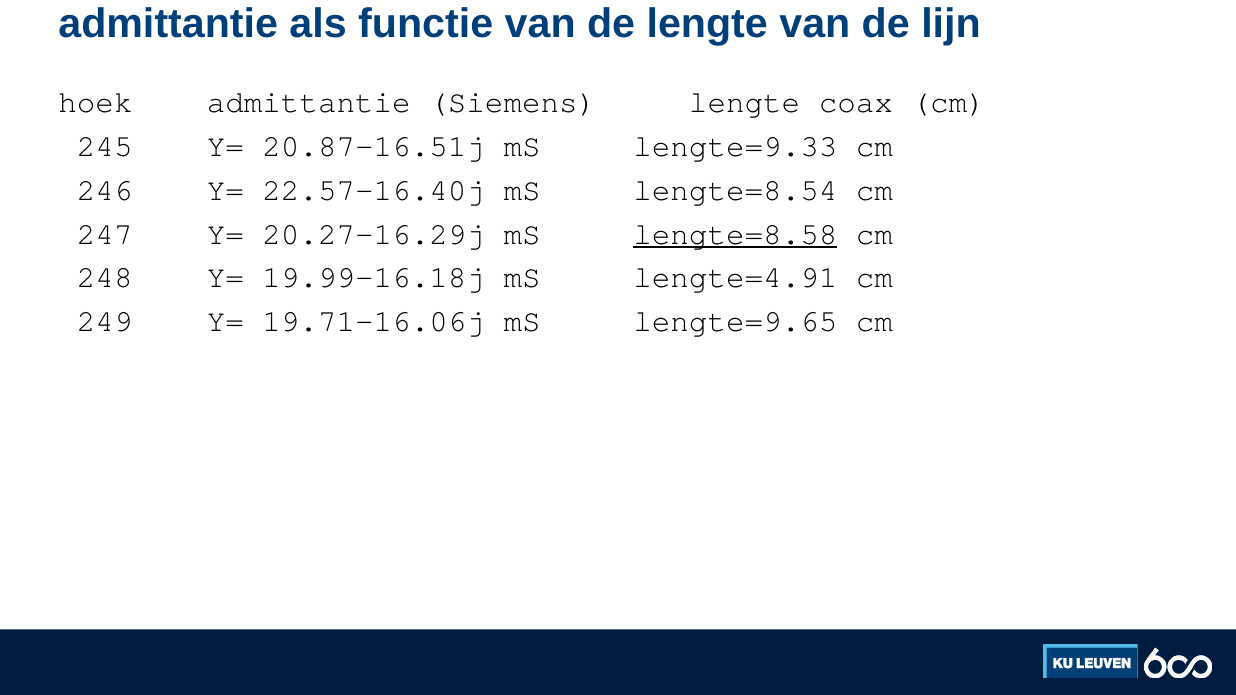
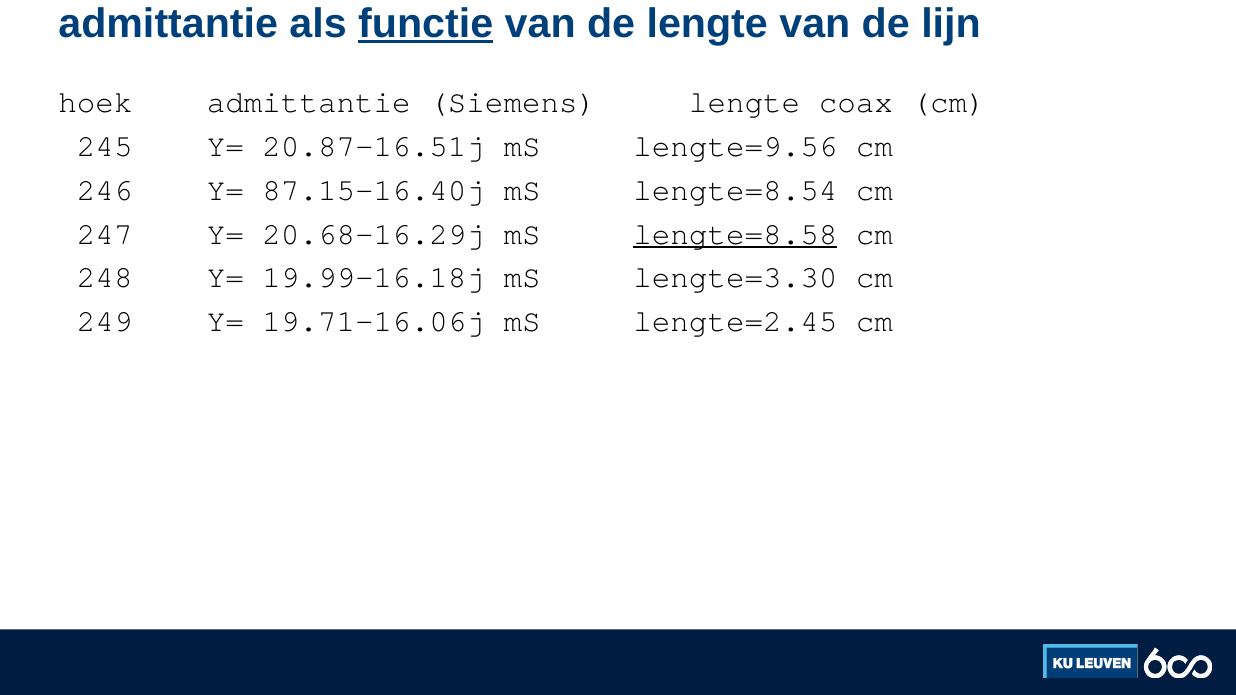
functie underline: none -> present
lengte=9.33: lengte=9.33 -> lengte=9.56
22.57-16.40j: 22.57-16.40j -> 87.15-16.40j
20.27-16.29j: 20.27-16.29j -> 20.68-16.29j
lengte=4.91: lengte=4.91 -> lengte=3.30
lengte=9.65: lengte=9.65 -> lengte=2.45
